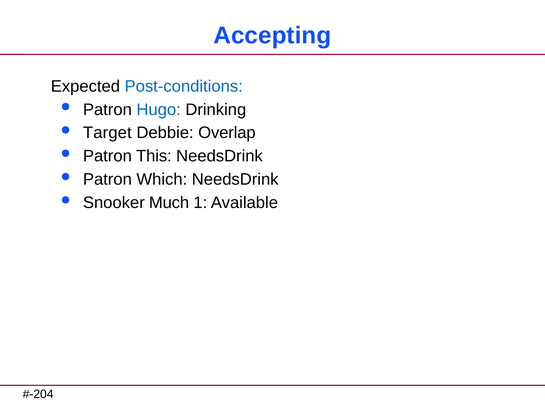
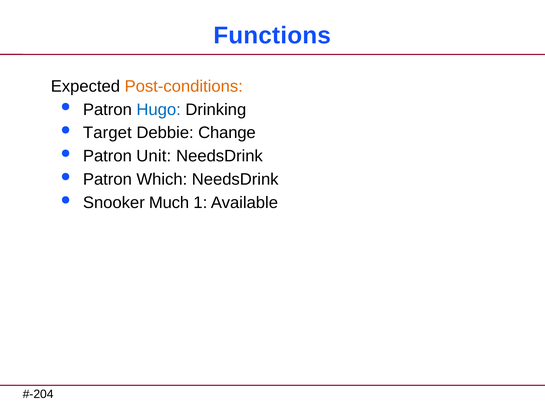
Accepting: Accepting -> Functions
Post-conditions colour: blue -> orange
Overlap: Overlap -> Change
This: This -> Unit
